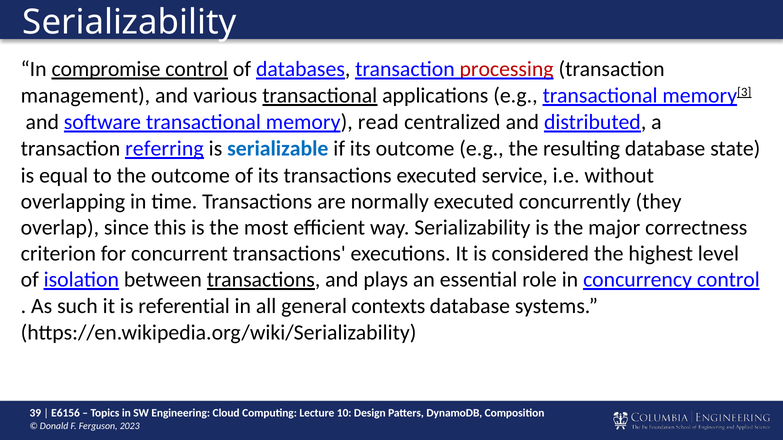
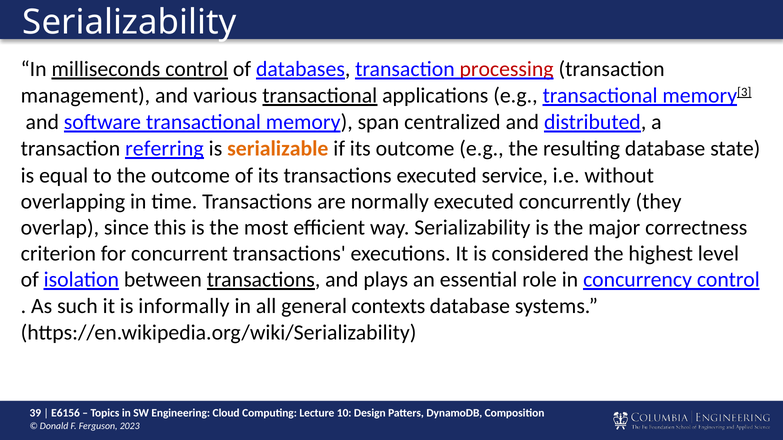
compromise: compromise -> milliseconds
read: read -> span
serializable colour: blue -> orange
referential: referential -> informally
